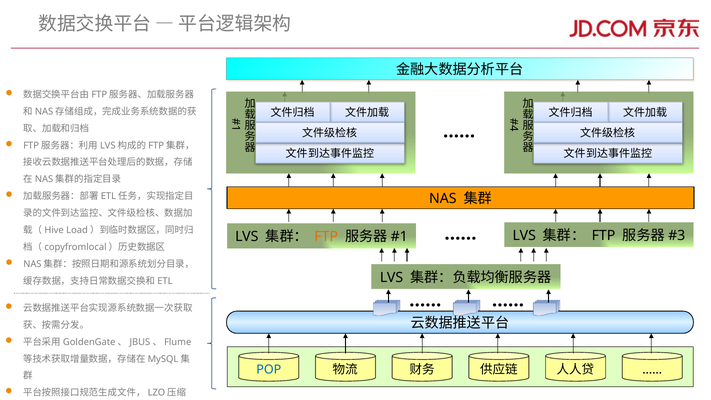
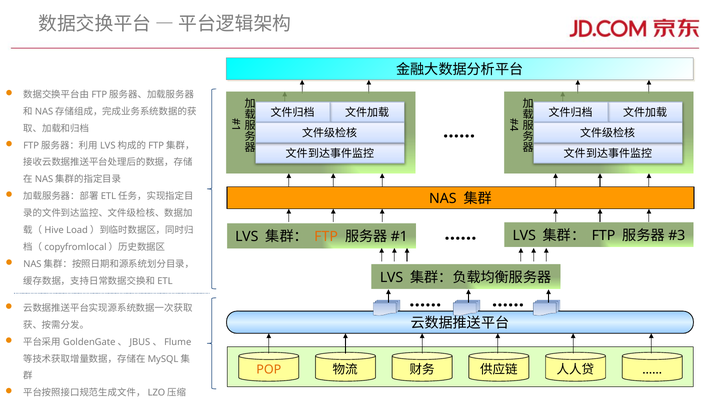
POP colour: blue -> orange
